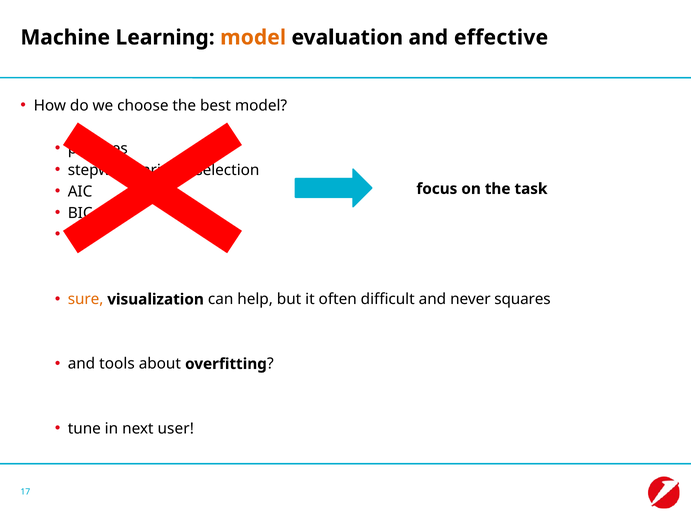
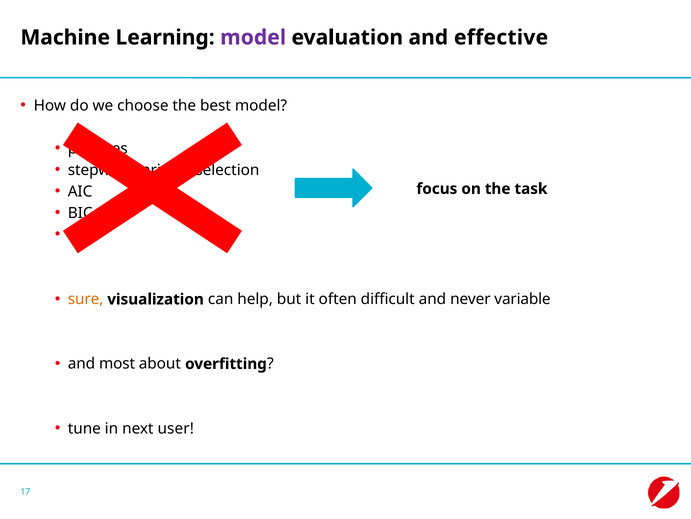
model at (253, 37) colour: orange -> purple
never squares: squares -> variable
tools: tools -> most
